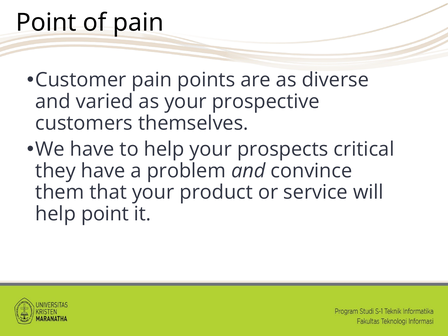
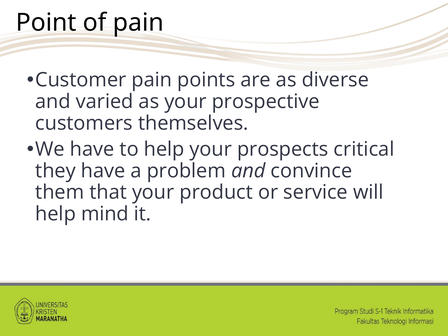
help point: point -> mind
